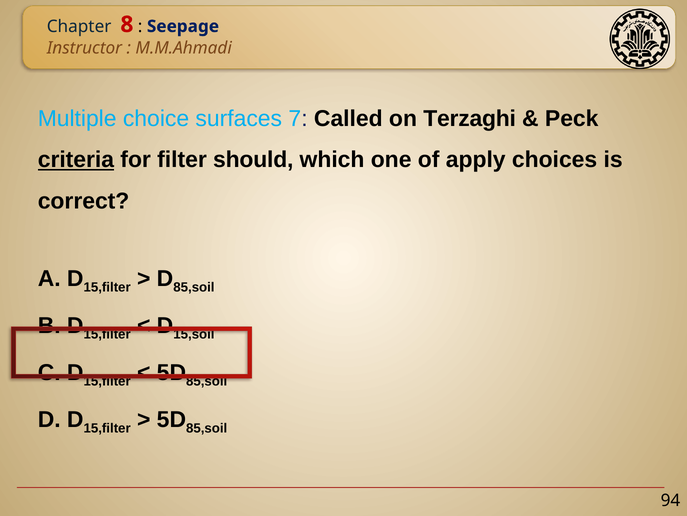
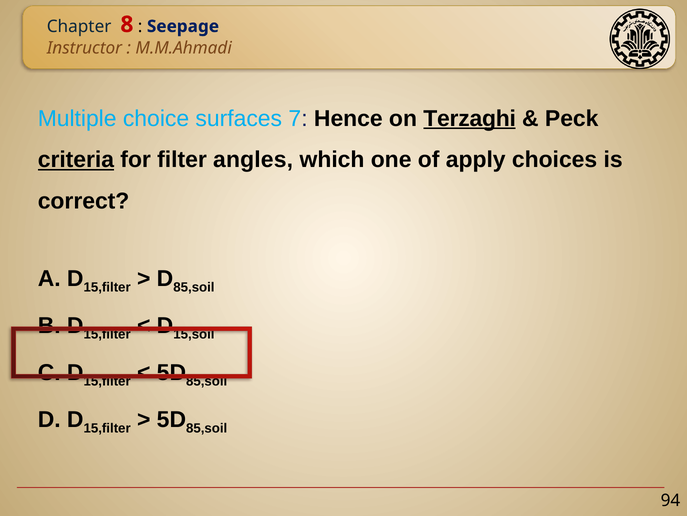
Called: Called -> Hence
Terzaghi underline: none -> present
should: should -> angles
